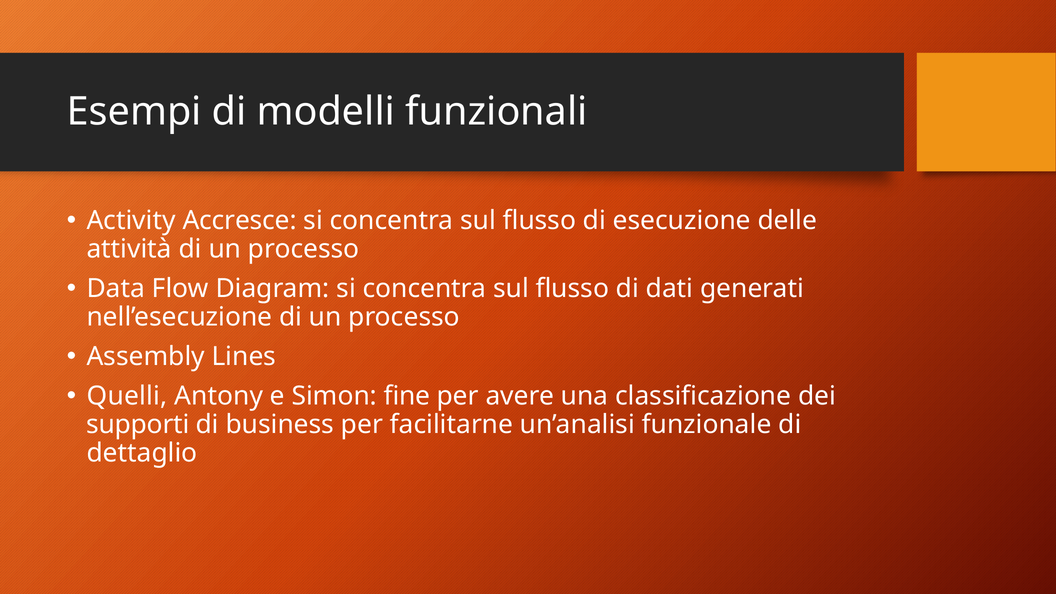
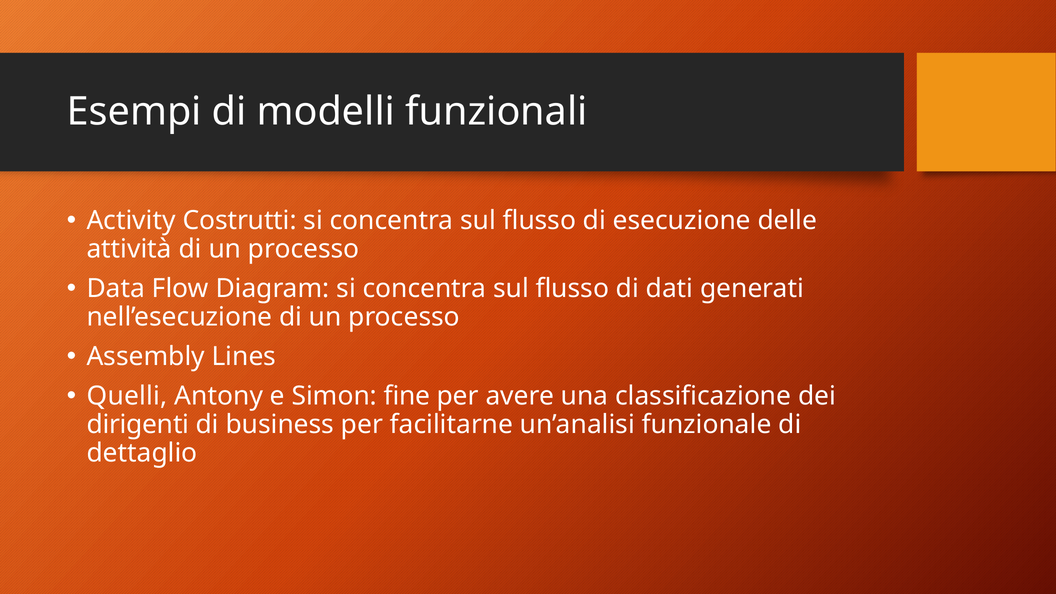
Accresce: Accresce -> Costrutti
supporti: supporti -> dirigenti
